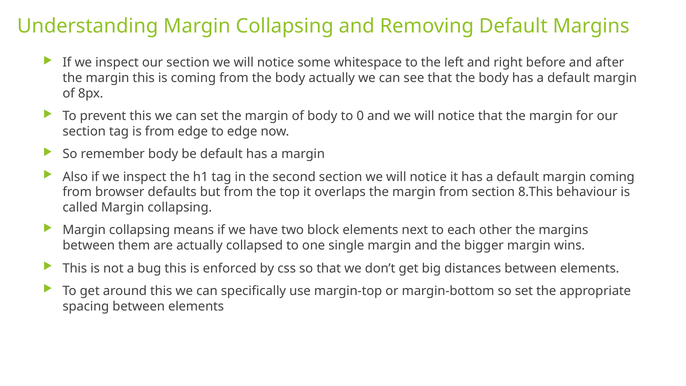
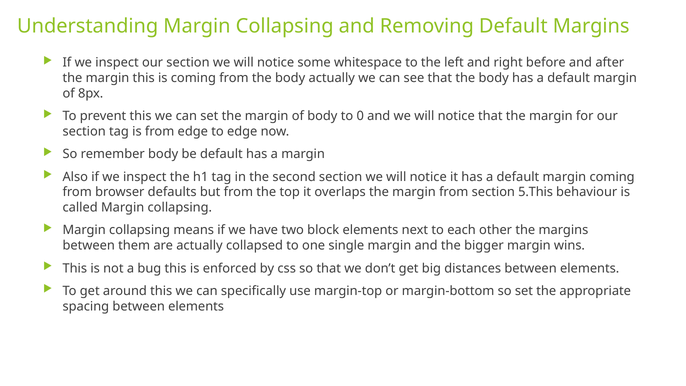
8.This: 8.This -> 5.This
